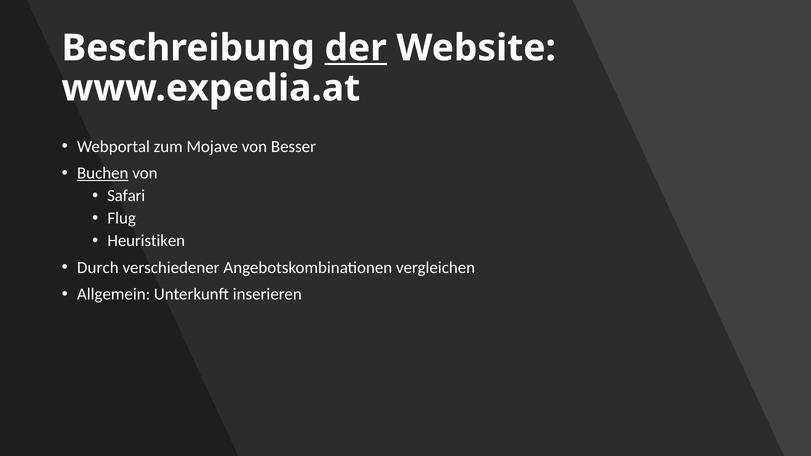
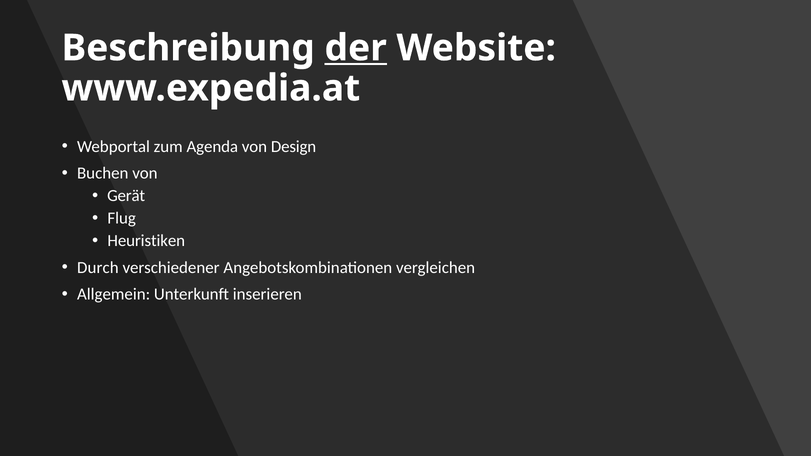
Mojave: Mojave -> Agenda
Besser: Besser -> Design
Buchen underline: present -> none
Safari: Safari -> Gerät
